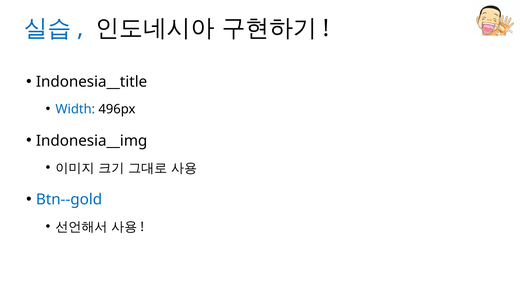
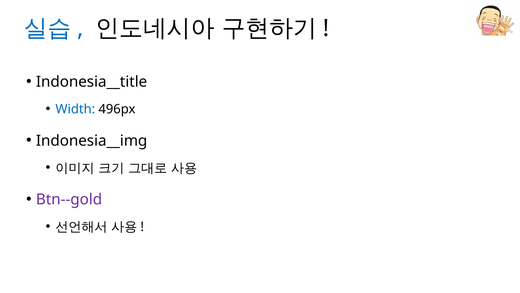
Btn--gold colour: blue -> purple
